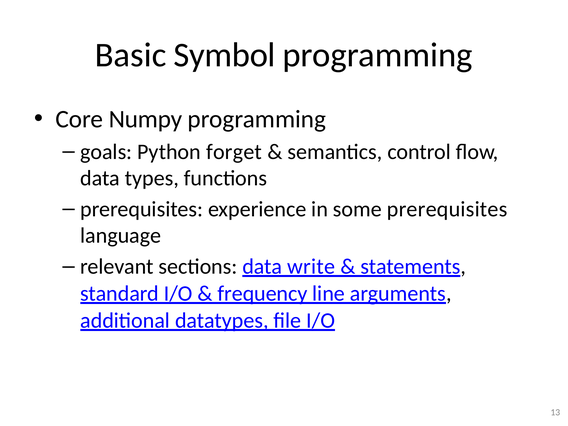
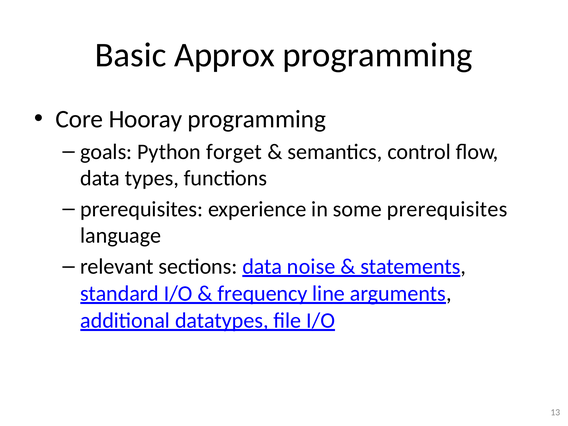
Symbol: Symbol -> Approx
Numpy: Numpy -> Hooray
write: write -> noise
